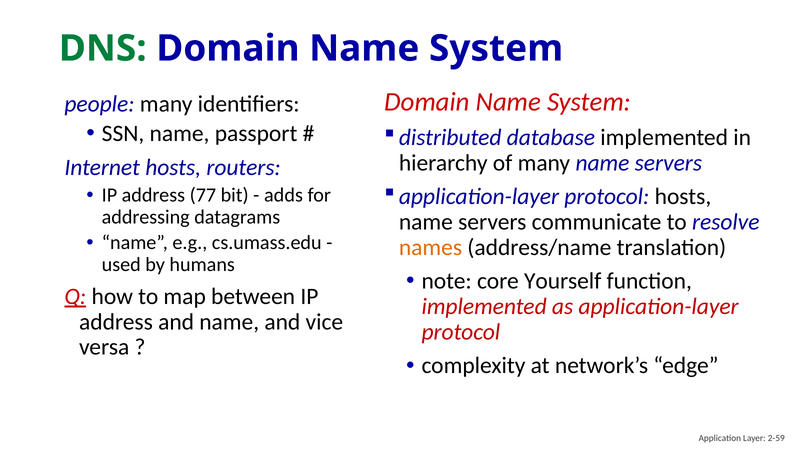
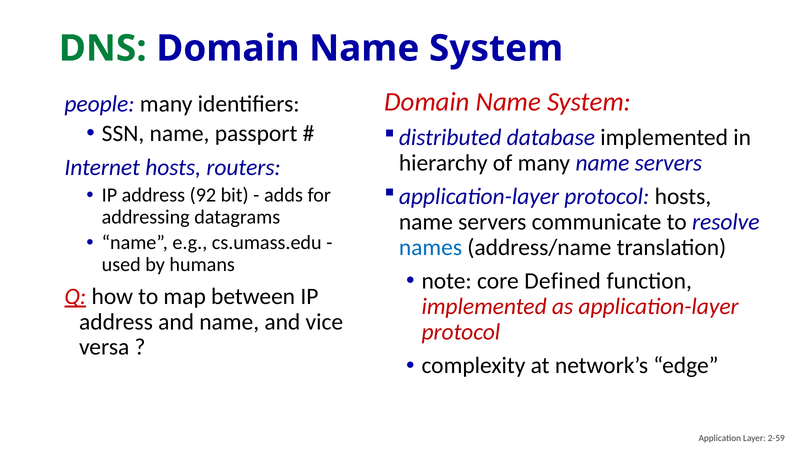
77: 77 -> 92
names colour: orange -> blue
Yourself: Yourself -> Defined
